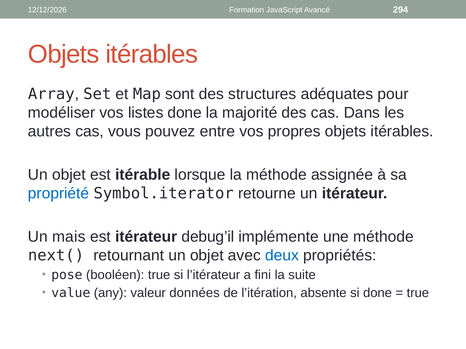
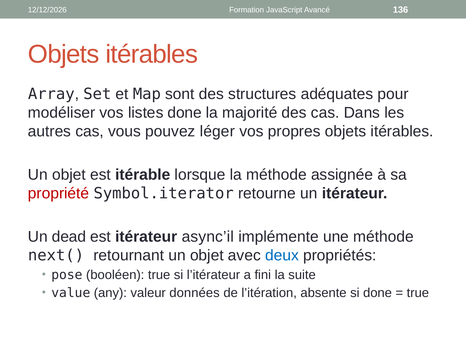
294: 294 -> 136
entre: entre -> léger
propriété colour: blue -> red
mais: mais -> dead
debug’il: debug’il -> async’il
